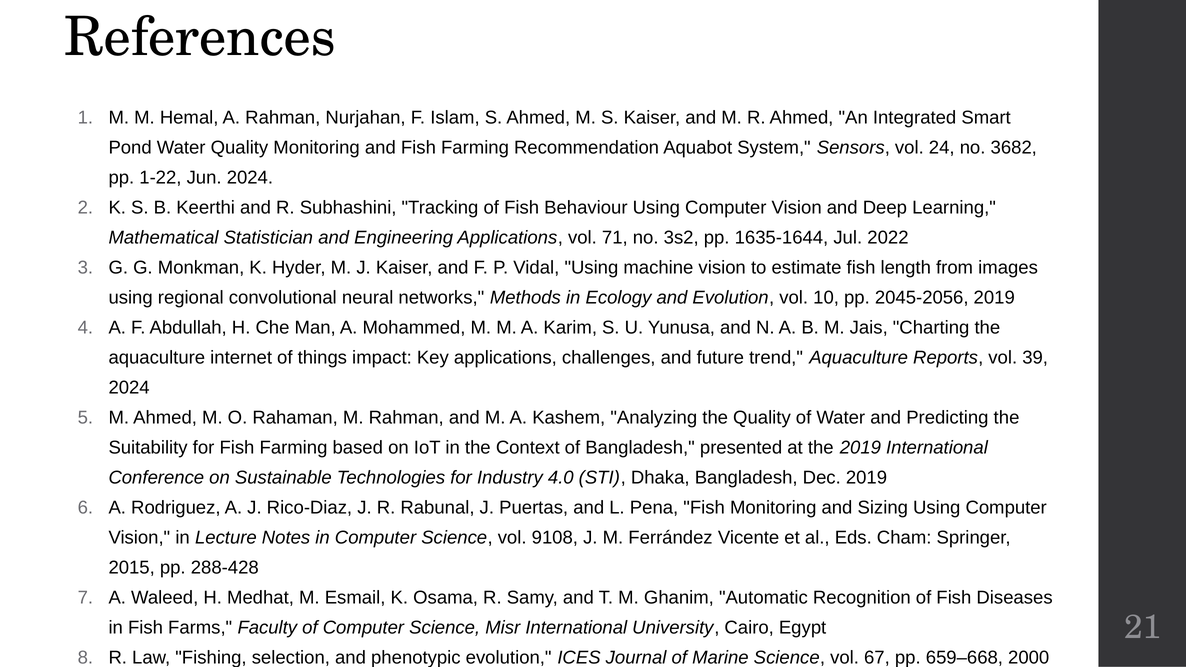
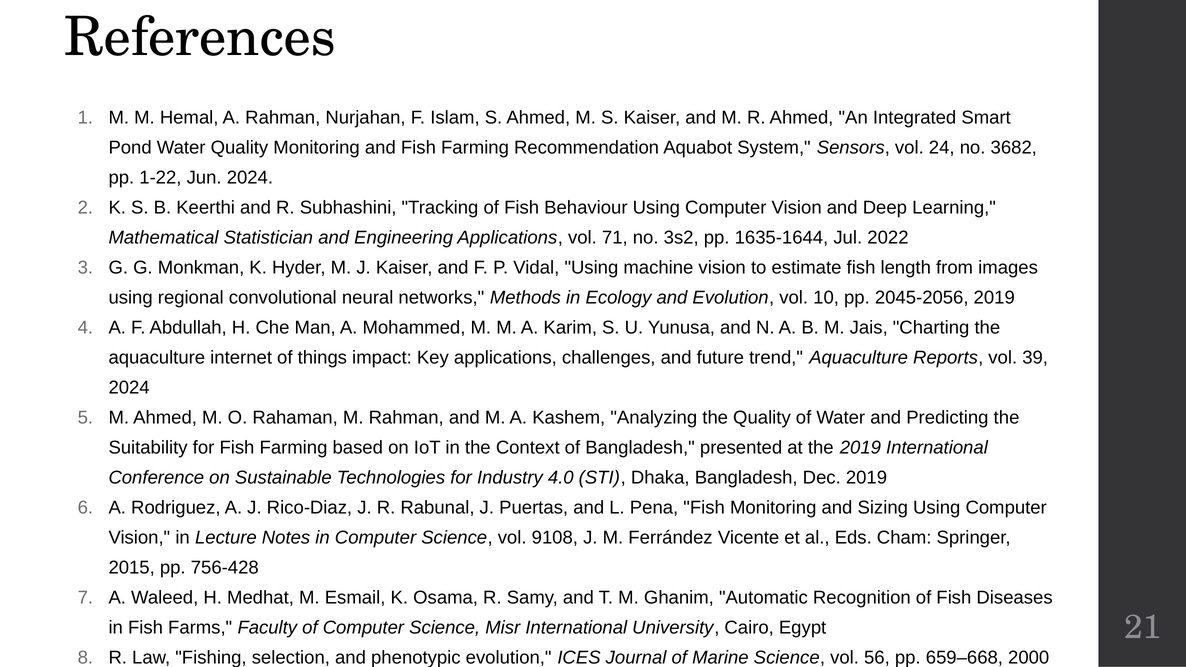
288-428: 288-428 -> 756-428
67: 67 -> 56
